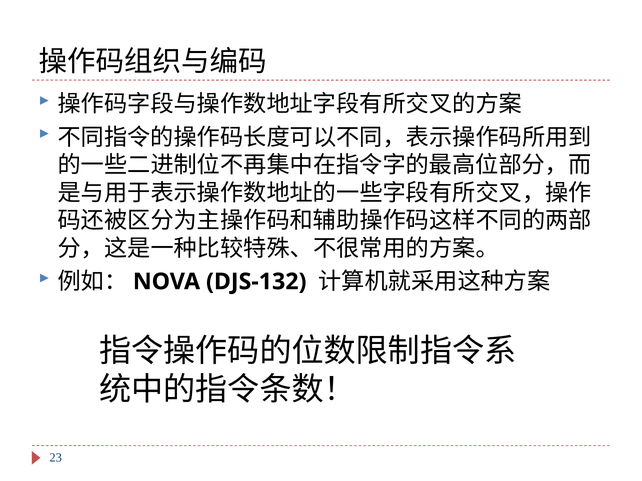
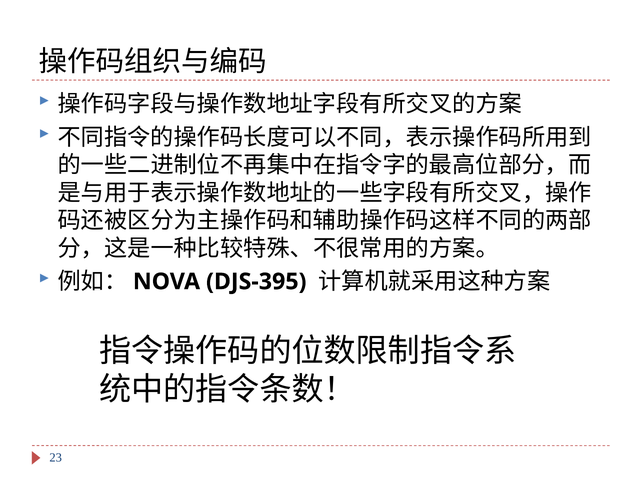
DJS-132: DJS-132 -> DJS-395
